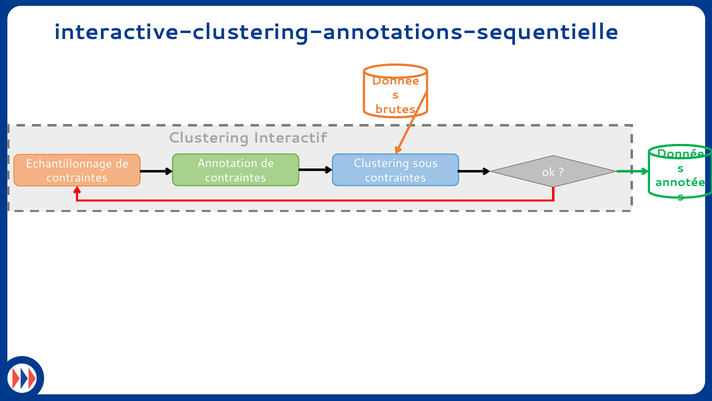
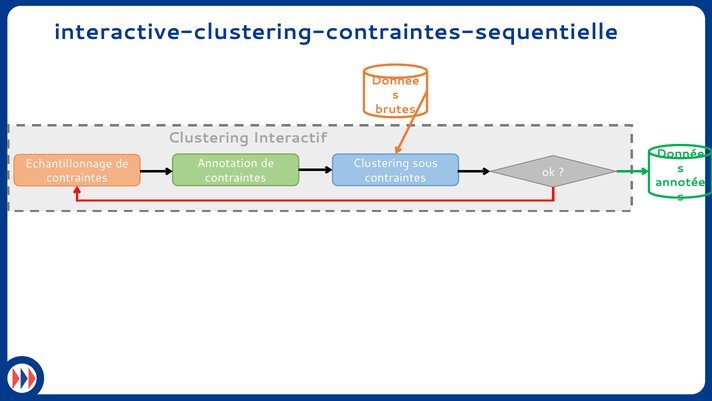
interactive-clustering-annotations-sequentielle: interactive-clustering-annotations-sequentielle -> interactive-clustering-contraintes-sequentielle
